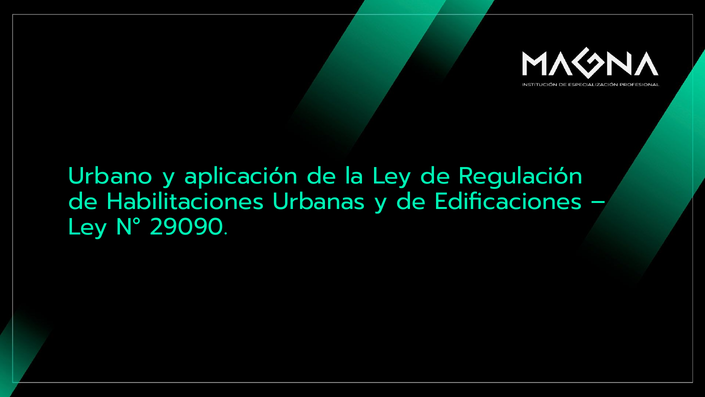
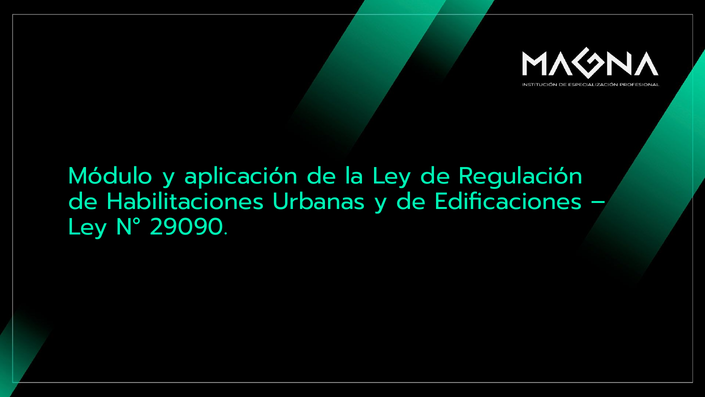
Urbano: Urbano -> Módulo
